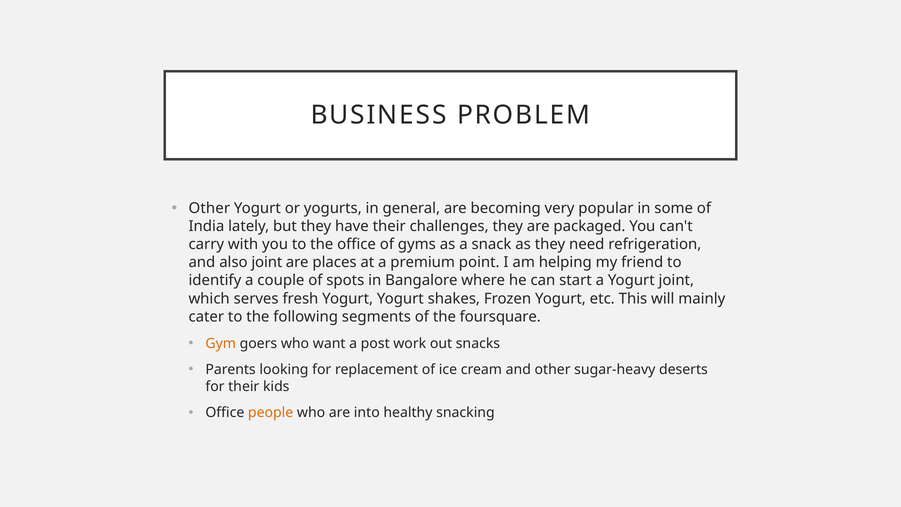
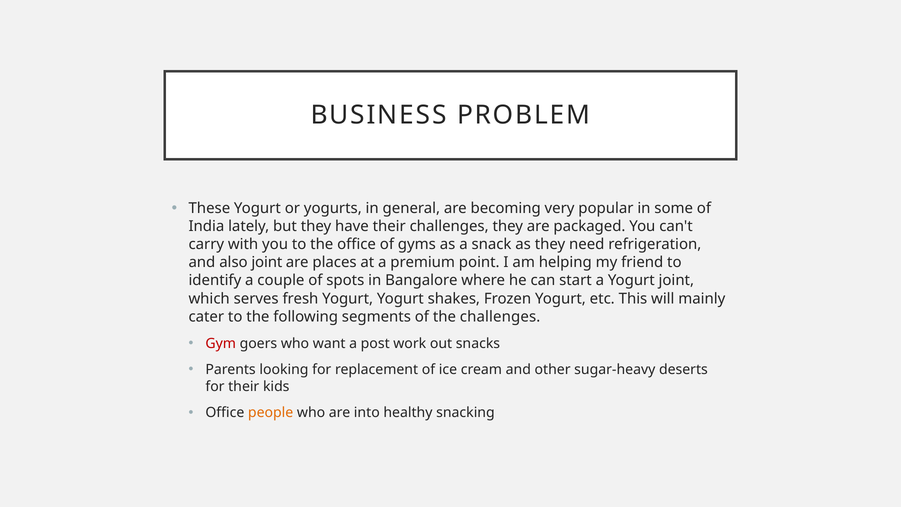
Other at (209, 208): Other -> These
the foursquare: foursquare -> challenges
Gym colour: orange -> red
